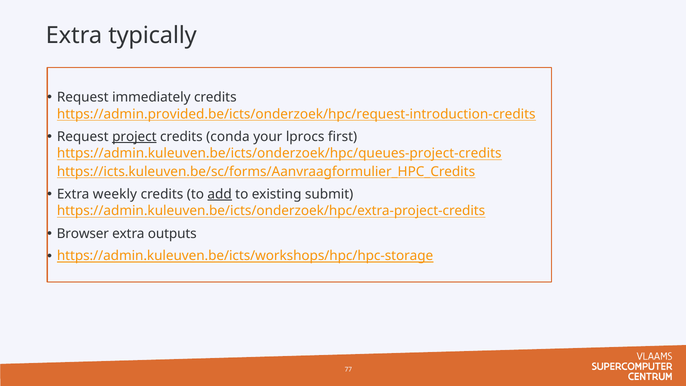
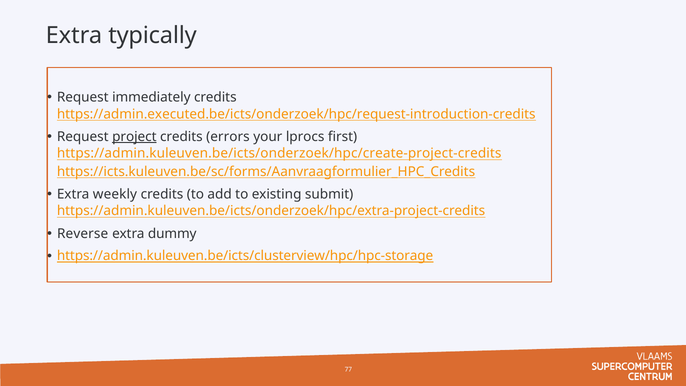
https://admin.provided.be/icts/onderzoek/hpc/request-introduction-credits: https://admin.provided.be/icts/onderzoek/hpc/request-introduction-credits -> https://admin.executed.be/icts/onderzoek/hpc/request-introduction-credits
conda: conda -> errors
https://admin.kuleuven.be/icts/onderzoek/hpc/queues-project-credits: https://admin.kuleuven.be/icts/onderzoek/hpc/queues-project-credits -> https://admin.kuleuven.be/icts/onderzoek/hpc/create-project-credits
add underline: present -> none
Browser: Browser -> Reverse
outputs: outputs -> dummy
https://admin.kuleuven.be/icts/workshops/hpc/hpc-storage: https://admin.kuleuven.be/icts/workshops/hpc/hpc-storage -> https://admin.kuleuven.be/icts/clusterview/hpc/hpc-storage
